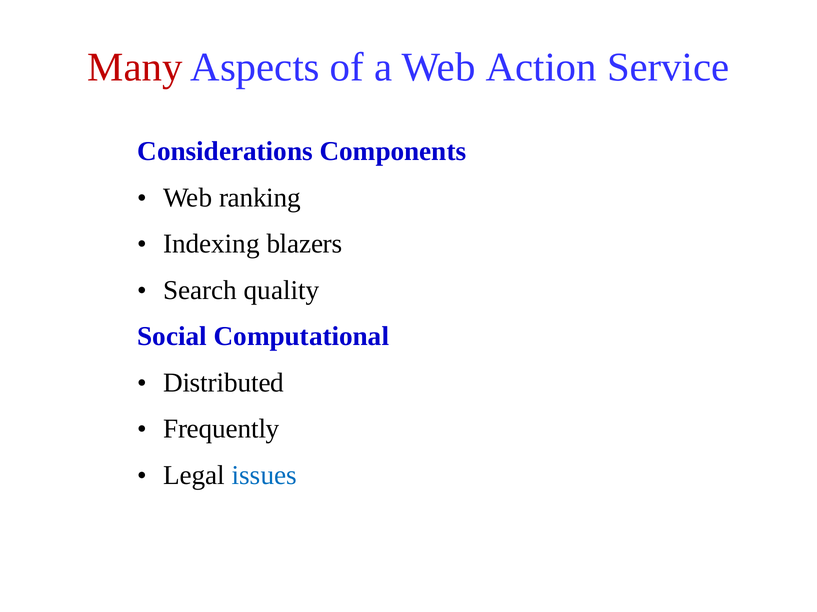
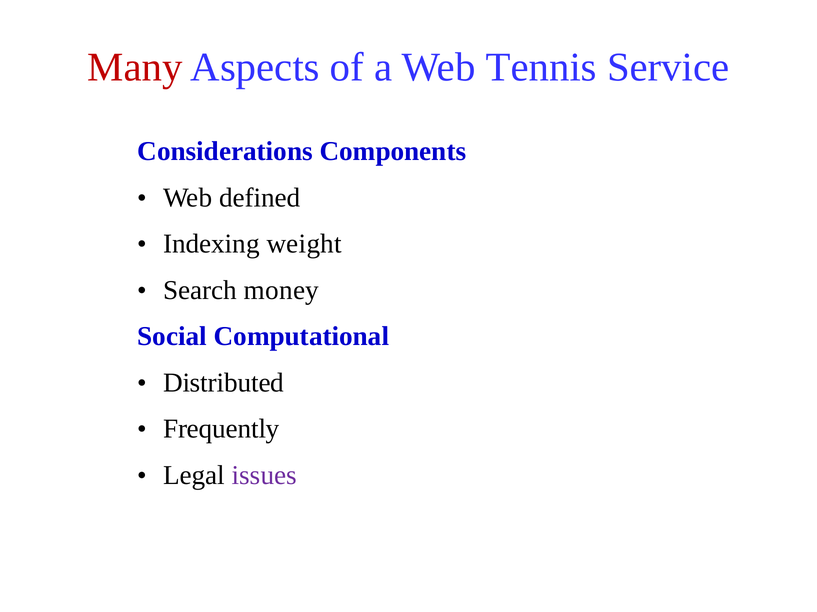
Action: Action -> Tennis
ranking: ranking -> defined
blazers: blazers -> weight
quality: quality -> money
issues colour: blue -> purple
